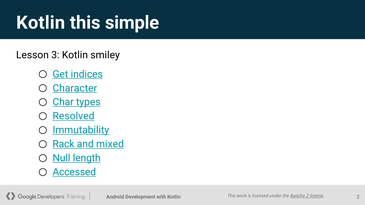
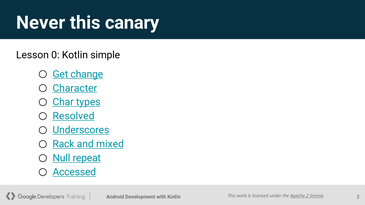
Kotlin at (41, 23): Kotlin -> Never
simple: simple -> canary
3: 3 -> 0
smiley: smiley -> simple
indices: indices -> change
Immutability: Immutability -> Underscores
length: length -> repeat
